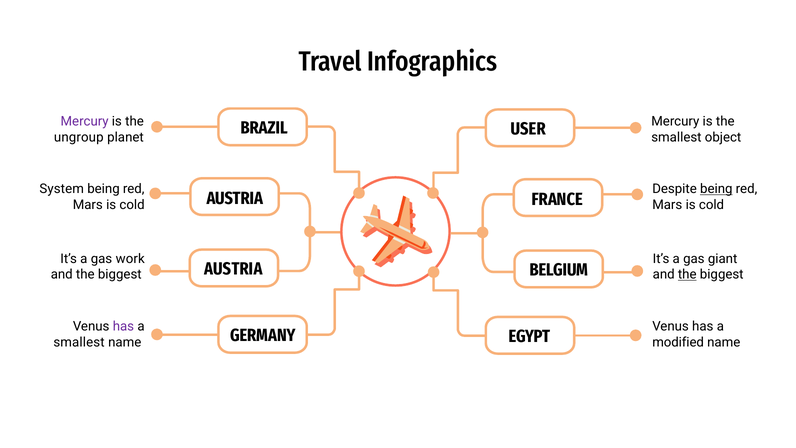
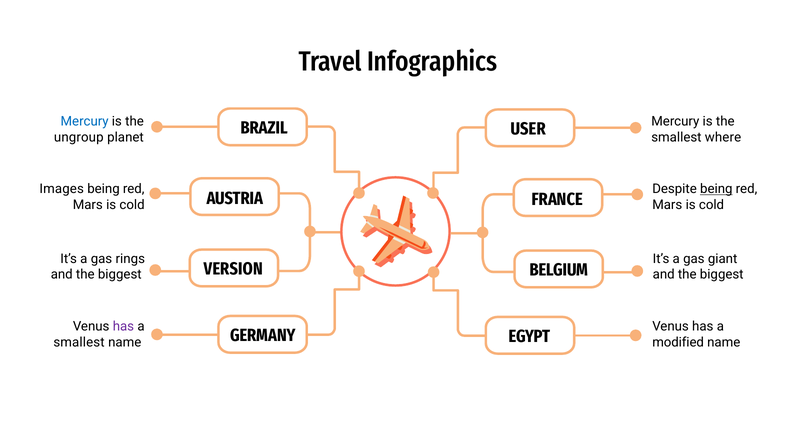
Mercury at (85, 121) colour: purple -> blue
object: object -> where
System: System -> Images
work: work -> rings
AUSTRIA at (233, 269): AUSTRIA -> VERSION
the at (687, 274) underline: present -> none
